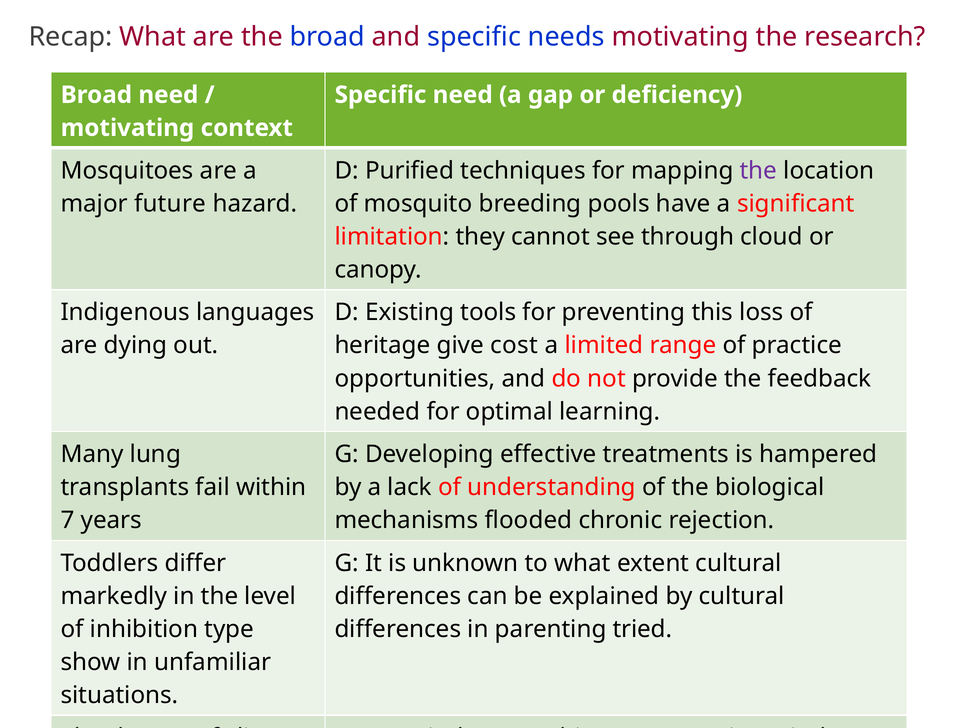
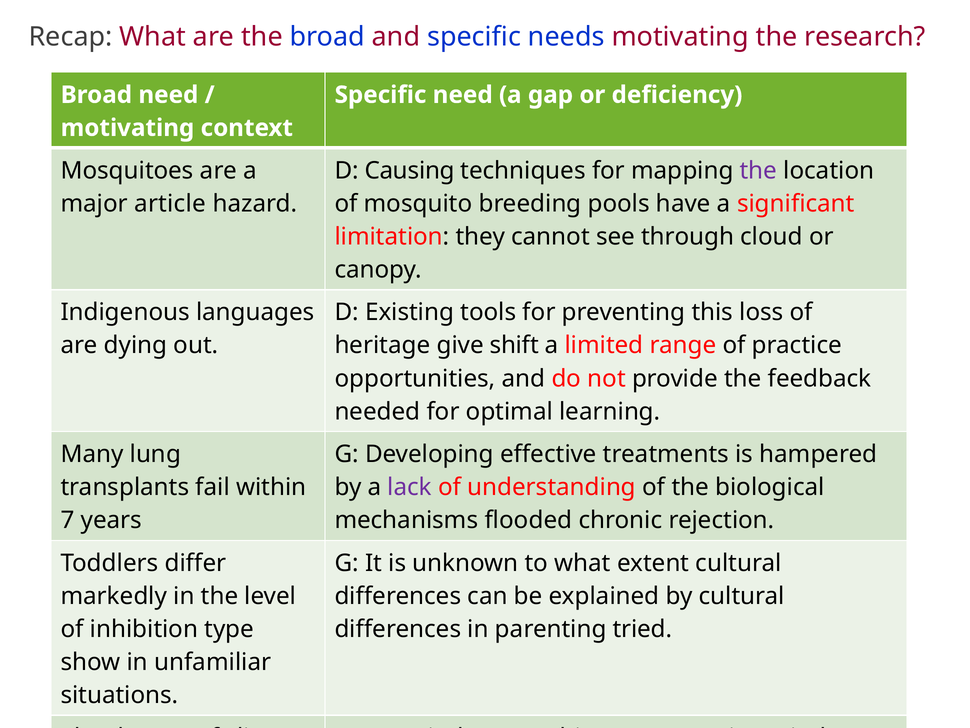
Purified: Purified -> Causing
future: future -> article
cost: cost -> shift
lack colour: black -> purple
